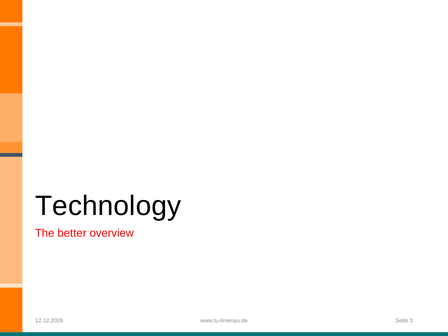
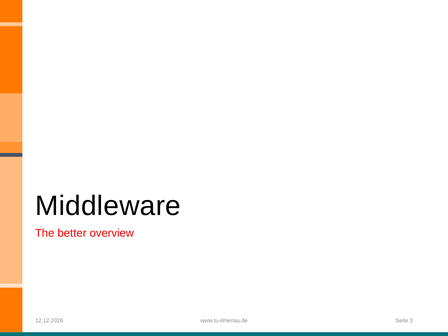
Technology: Technology -> Middleware
